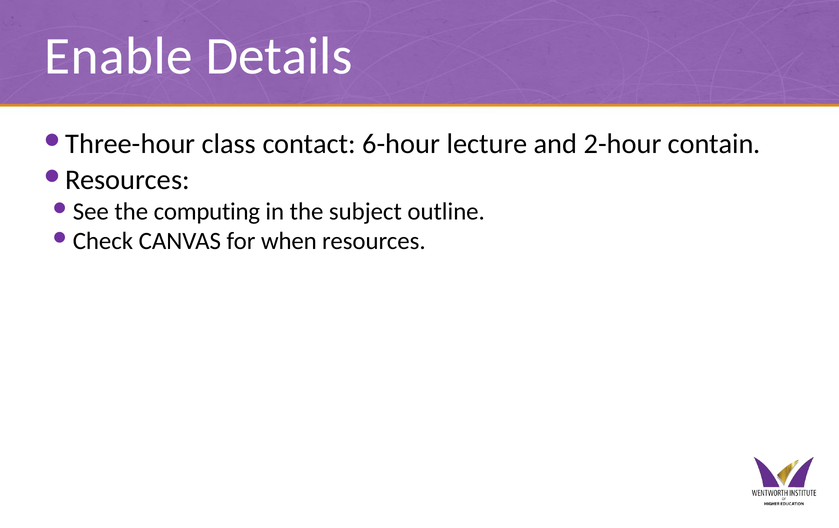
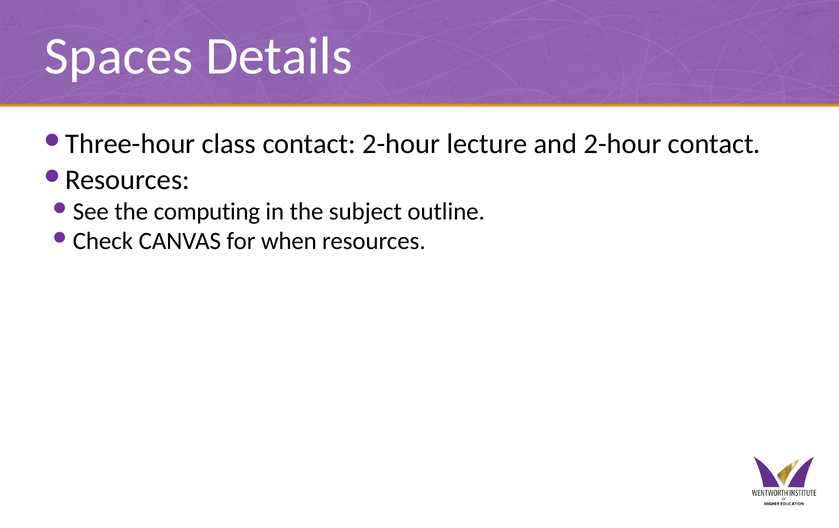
Enable: Enable -> Spaces
contact 6-hour: 6-hour -> 2-hour
2-hour contain: contain -> contact
